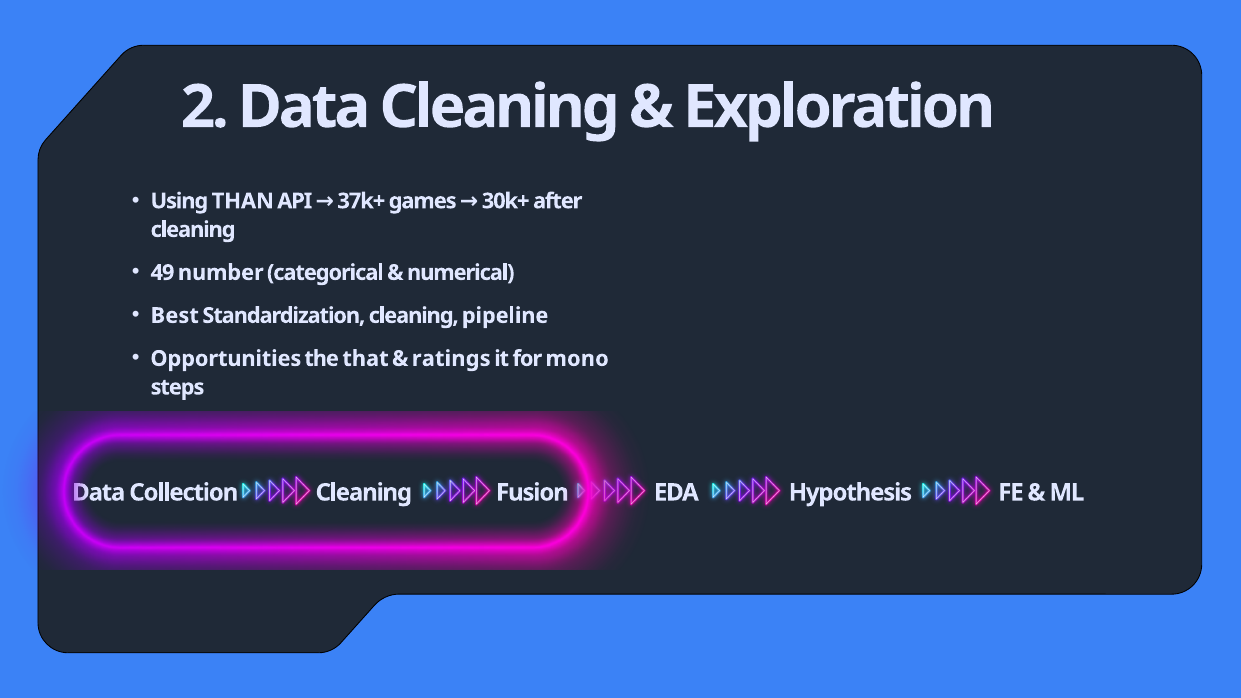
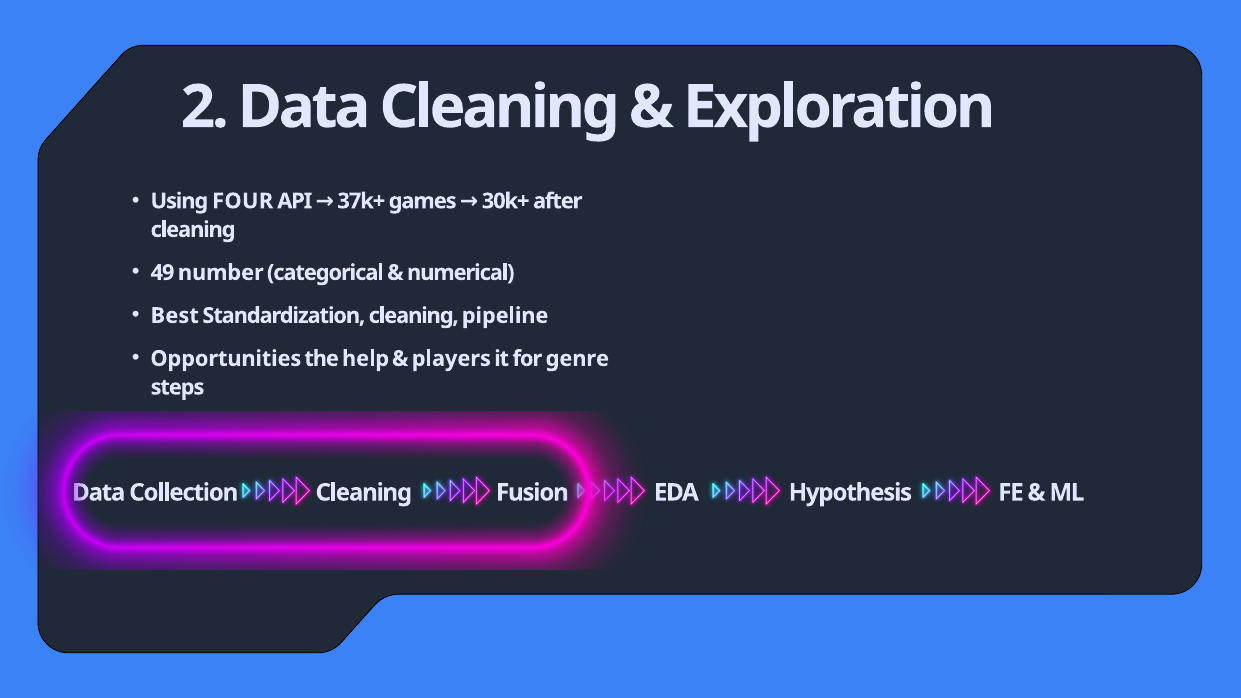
THAN: THAN -> FOUR
that: that -> help
ratings: ratings -> players
mono: mono -> genre
